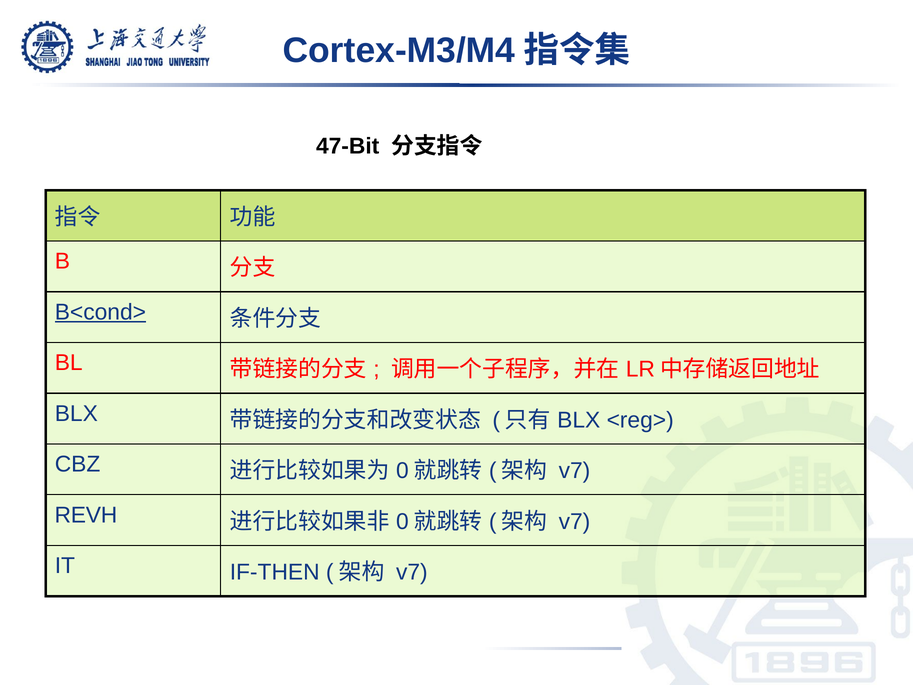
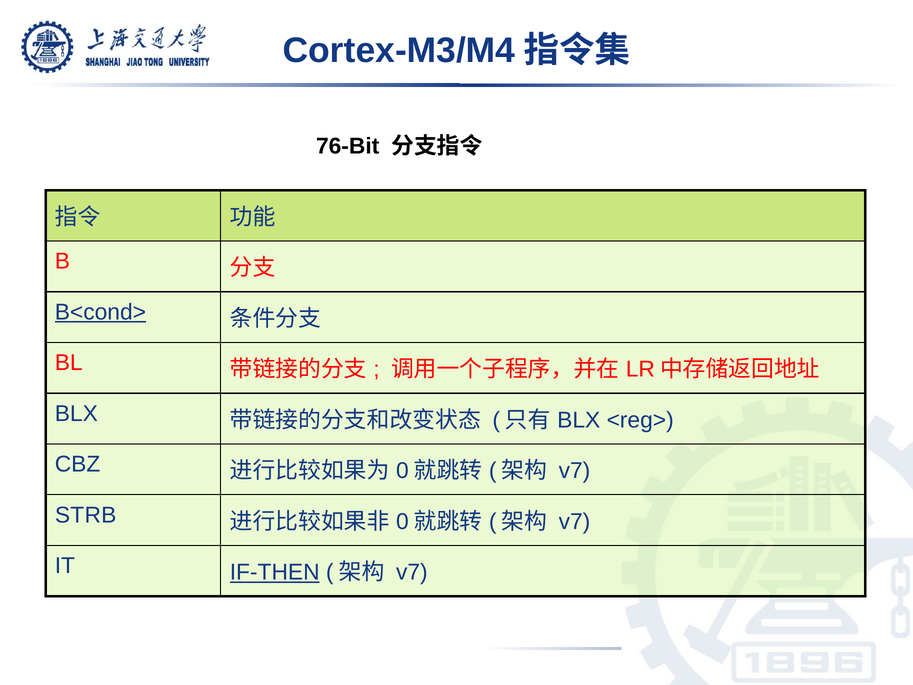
47-Bit: 47-Bit -> 76-Bit
REVH: REVH -> STRB
IF-THEN underline: none -> present
